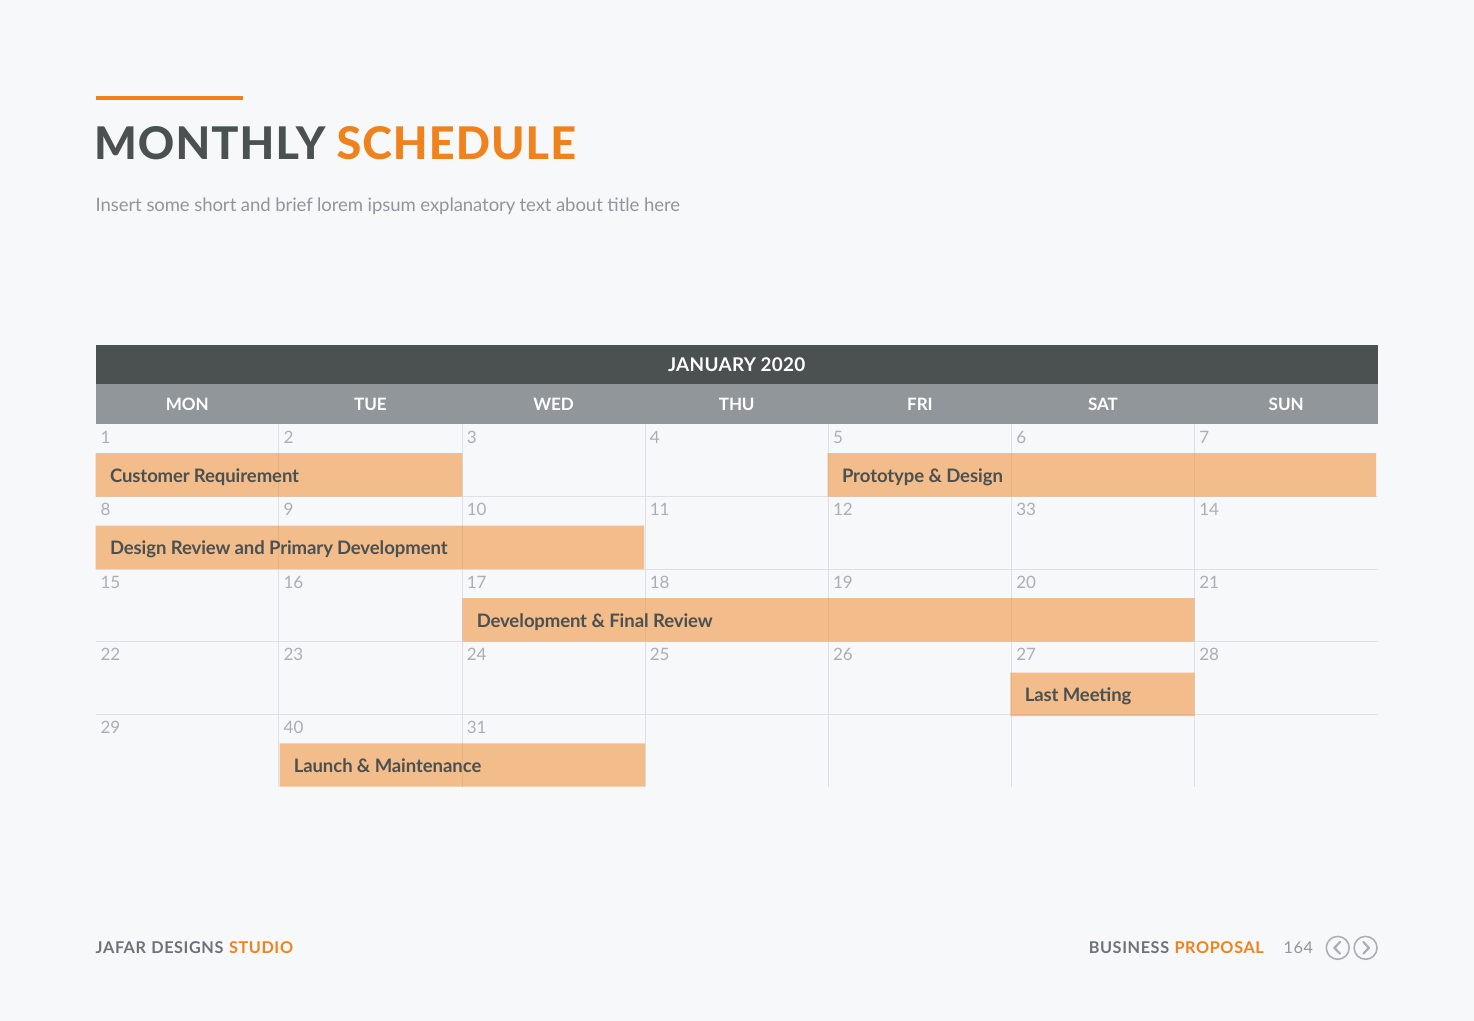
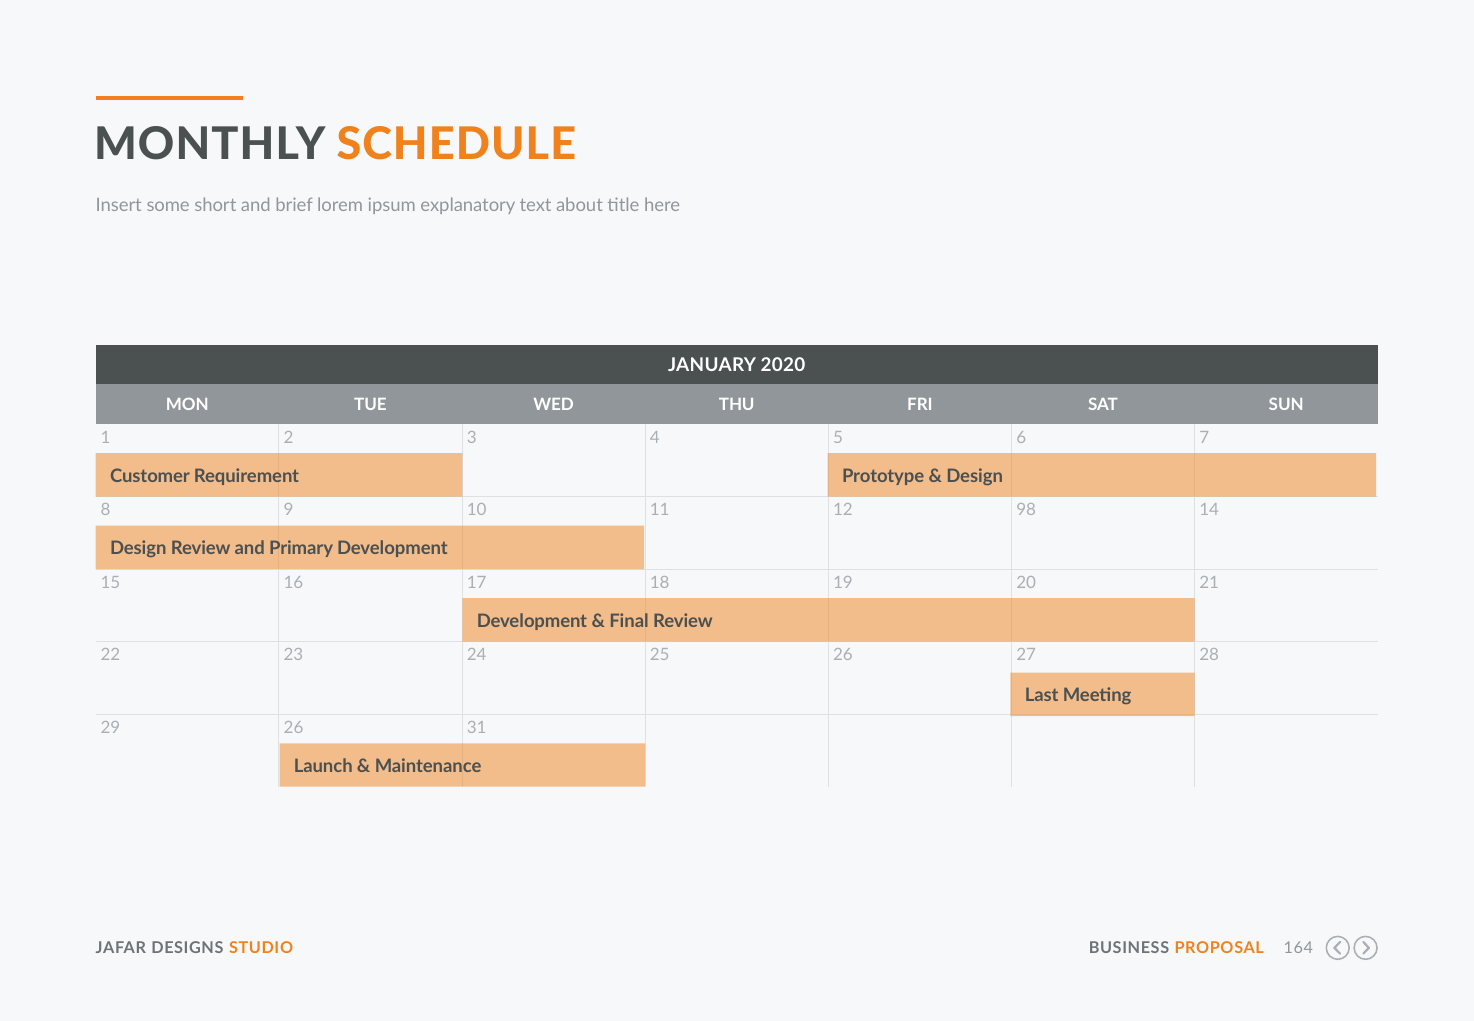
33: 33 -> 98
29 40: 40 -> 26
